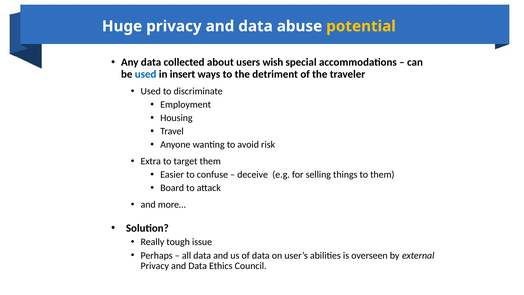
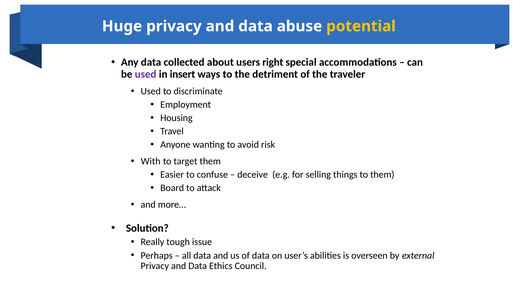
wish: wish -> right
used at (146, 74) colour: blue -> purple
Extra: Extra -> With
